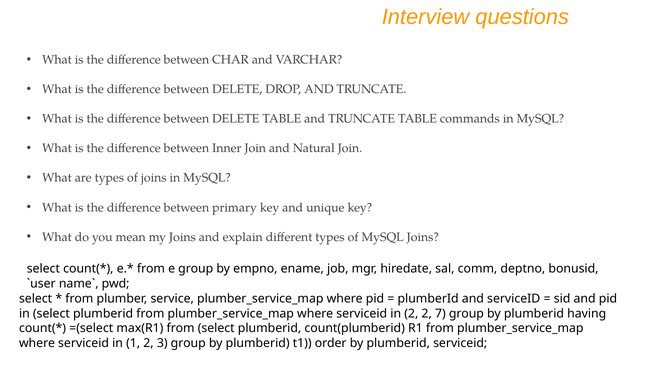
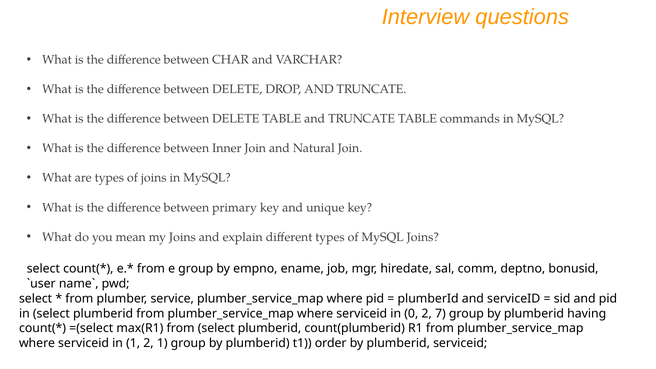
in 2: 2 -> 0
2 3: 3 -> 1
